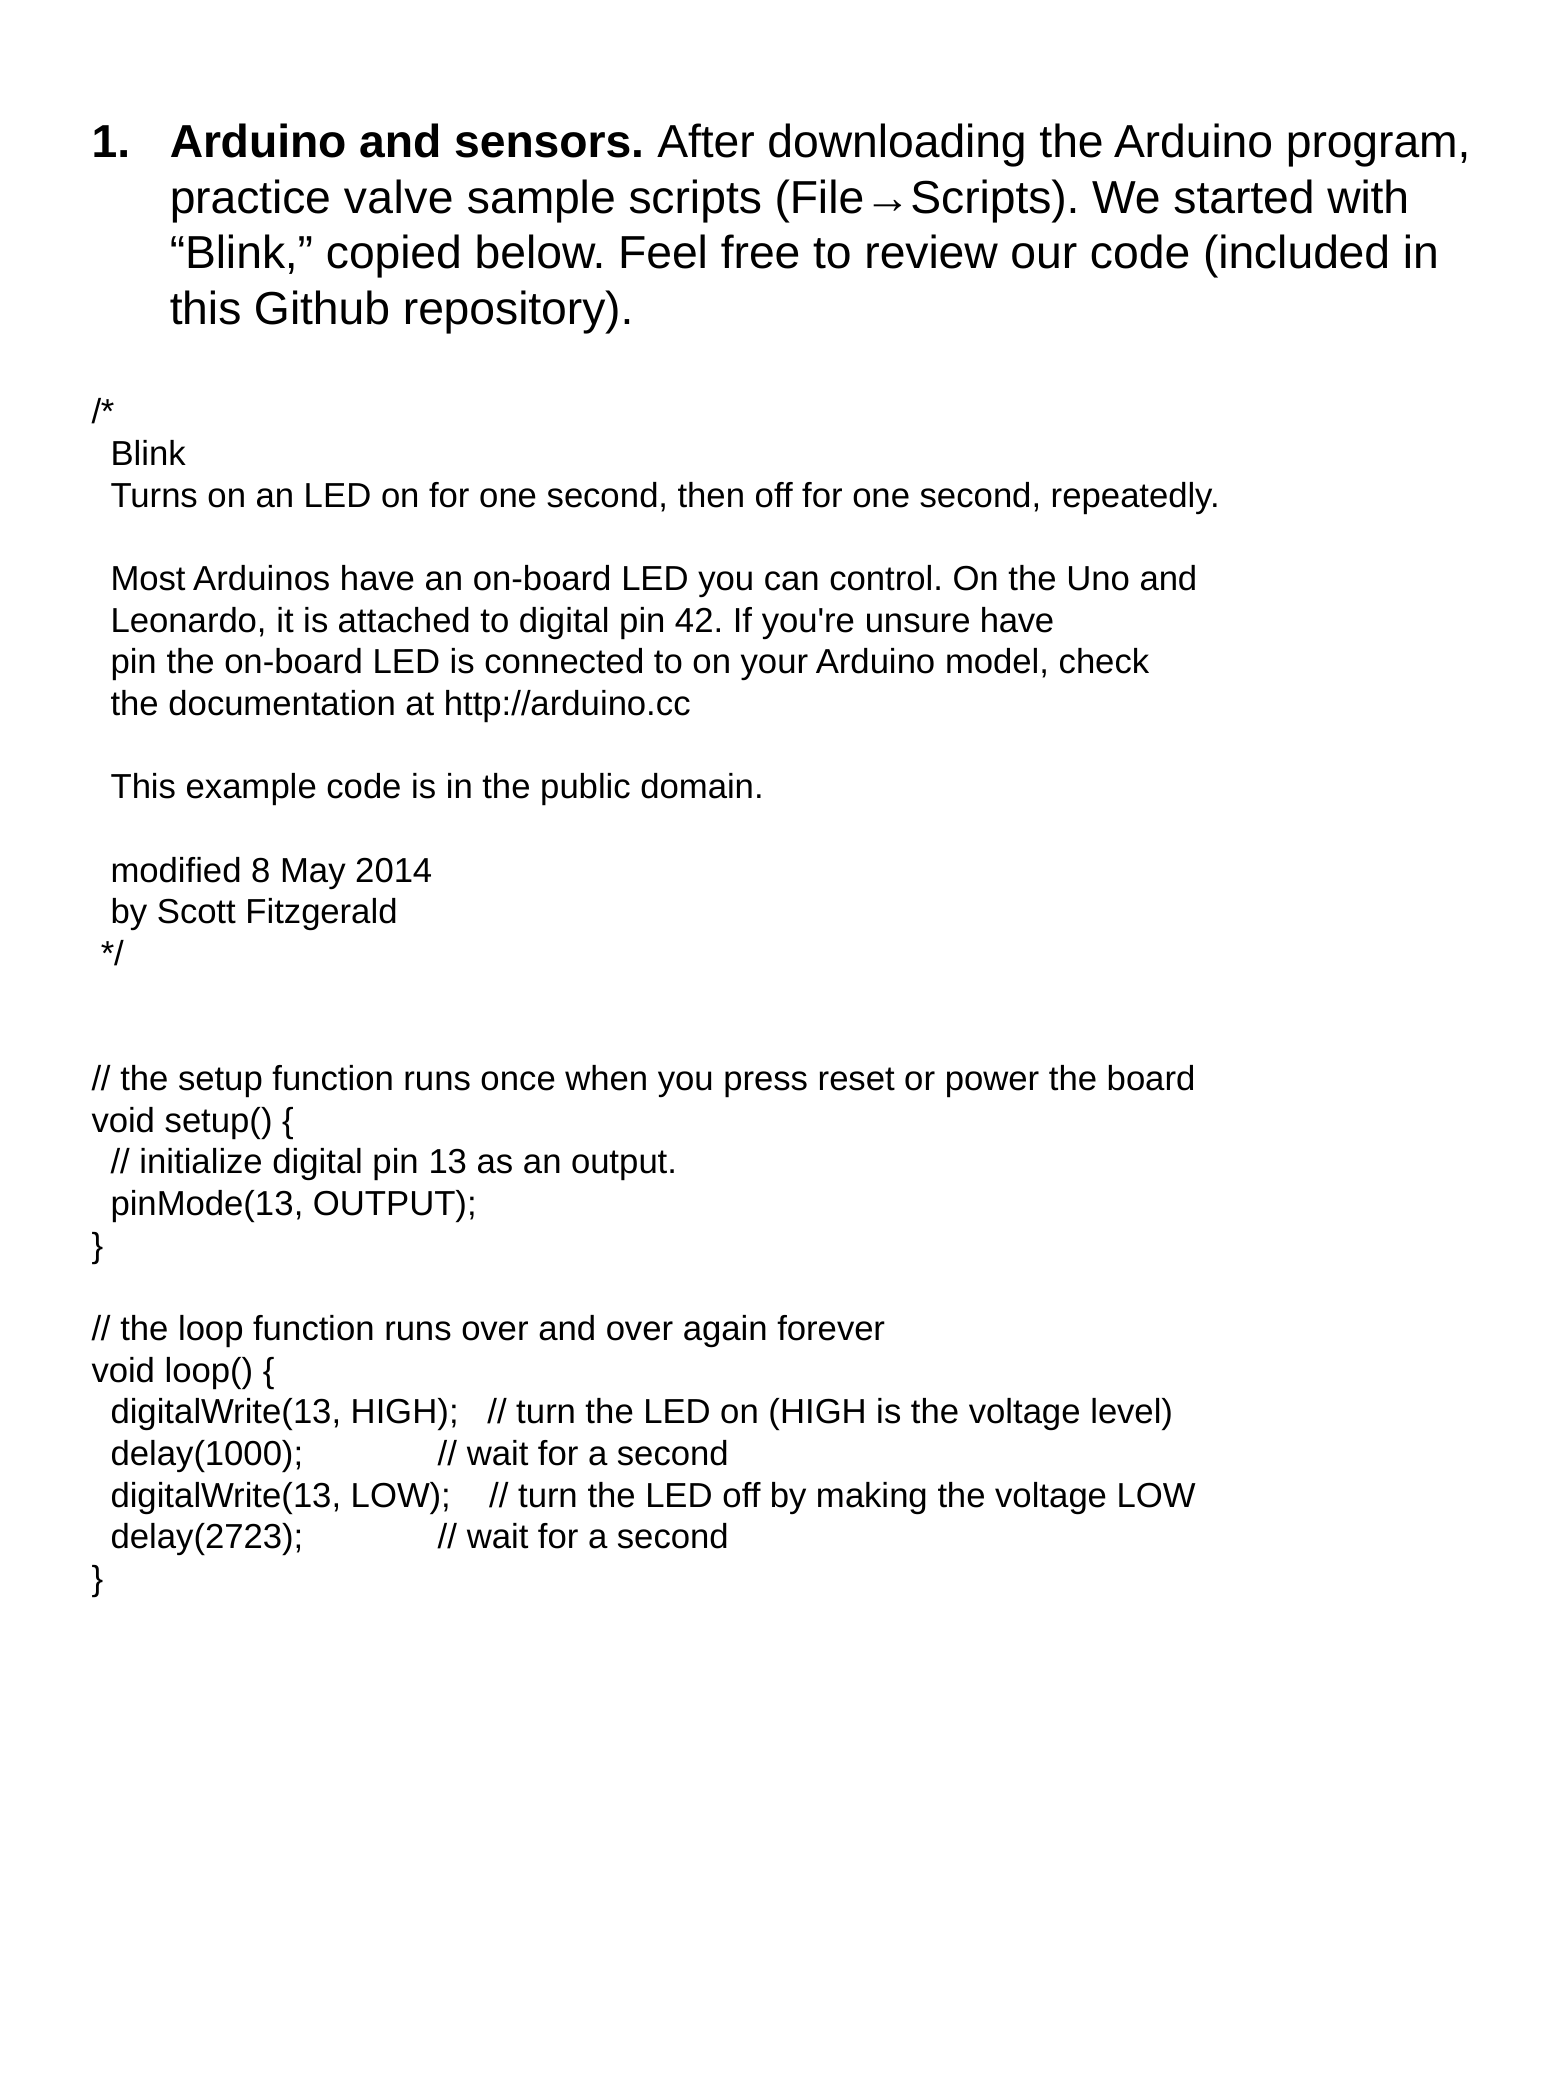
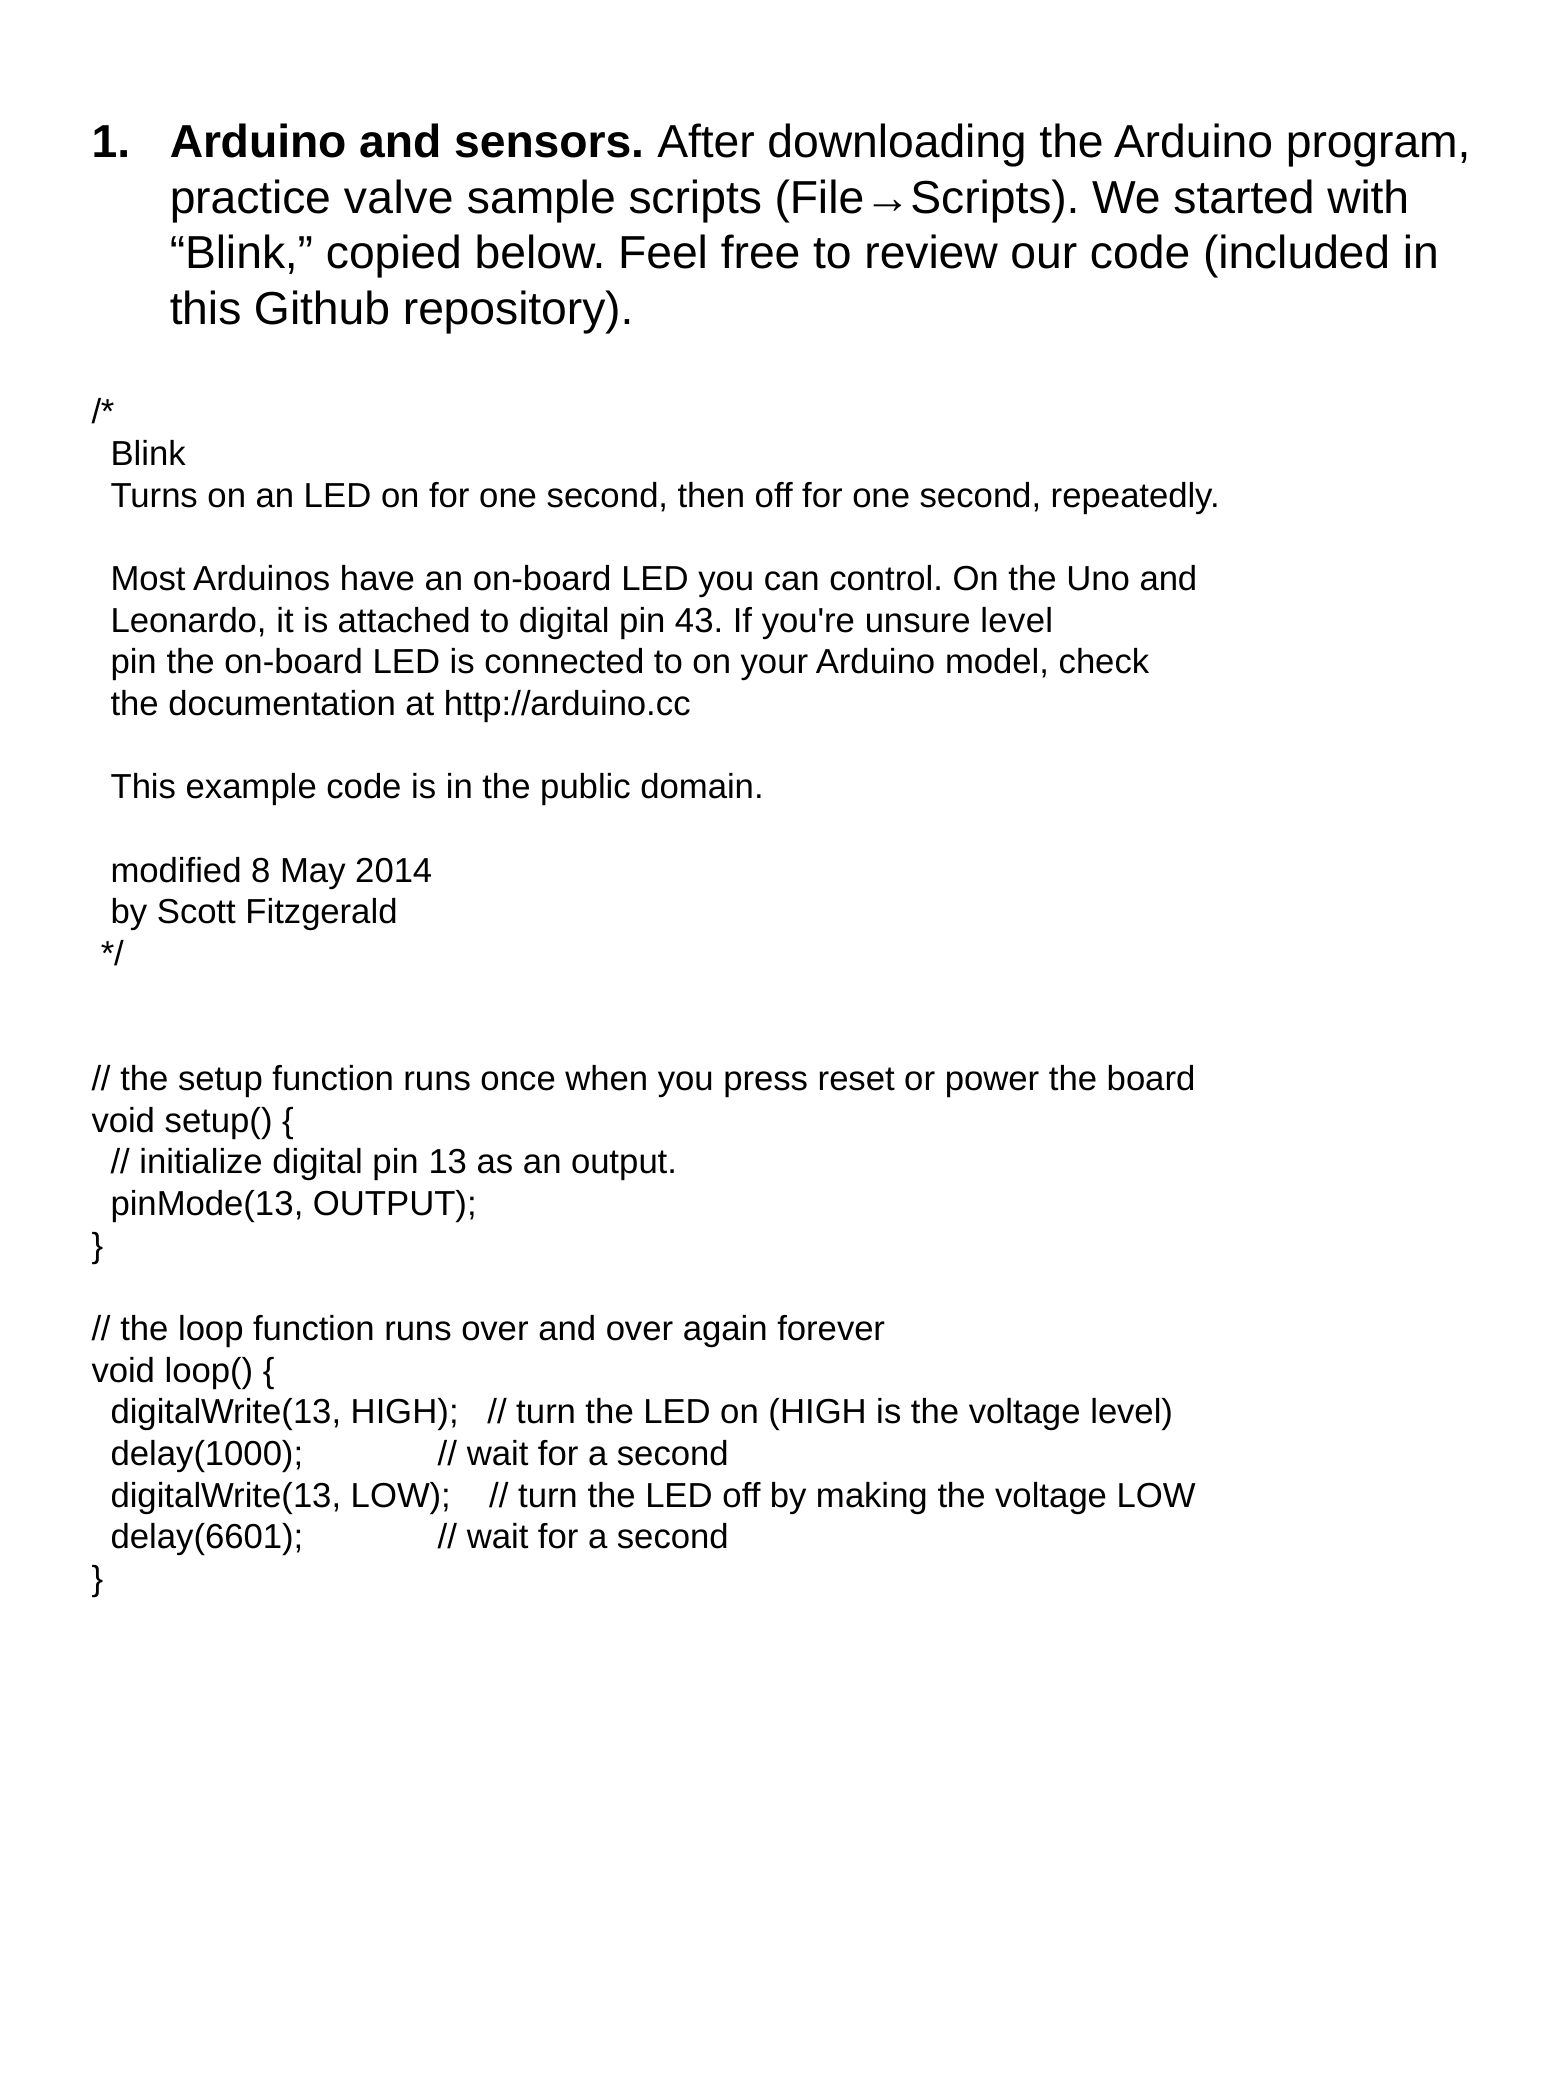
42: 42 -> 43
unsure have: have -> level
delay(2723: delay(2723 -> delay(6601
